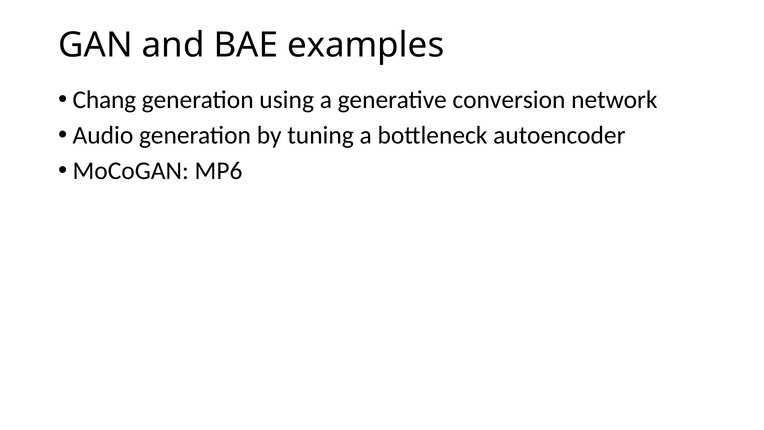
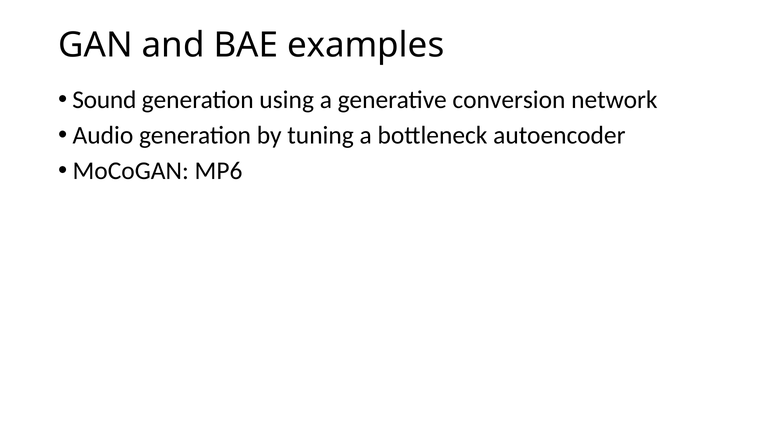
Chang: Chang -> Sound
